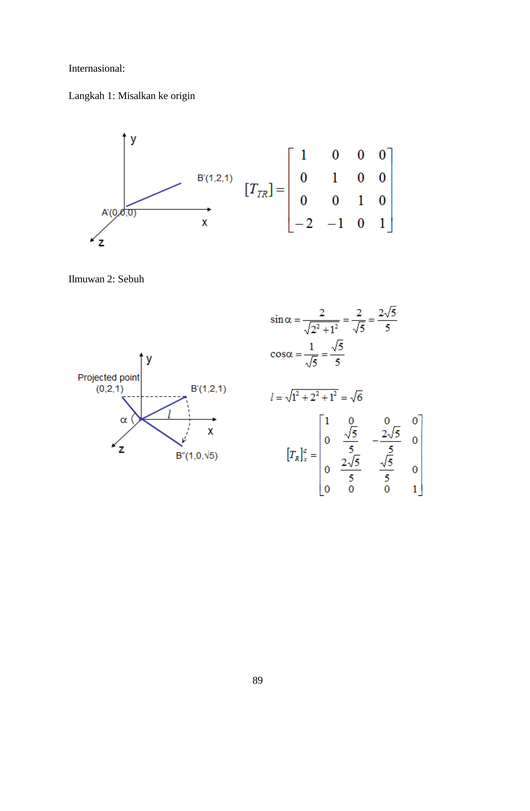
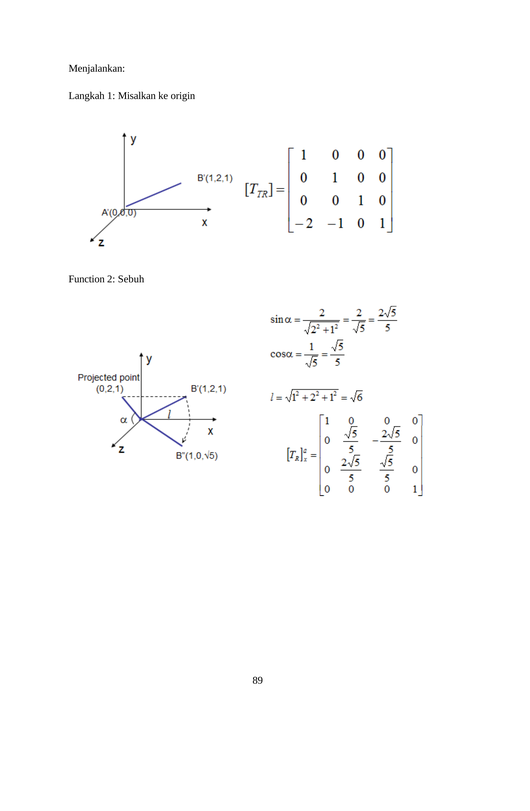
Internasional: Internasional -> Menjalankan
Ilmuwan: Ilmuwan -> Function
